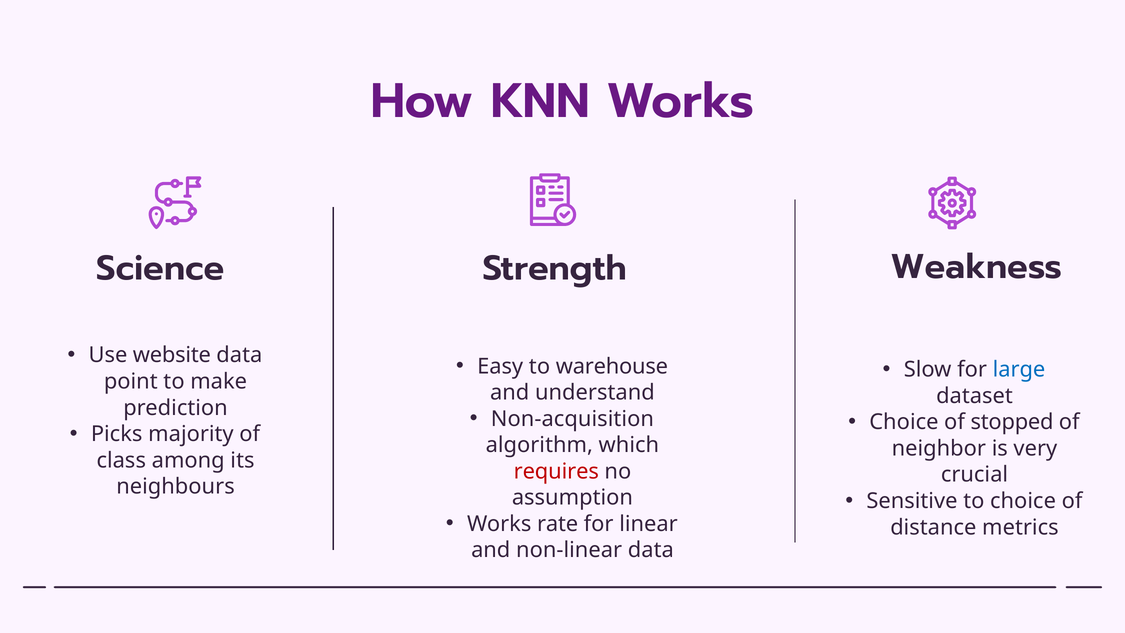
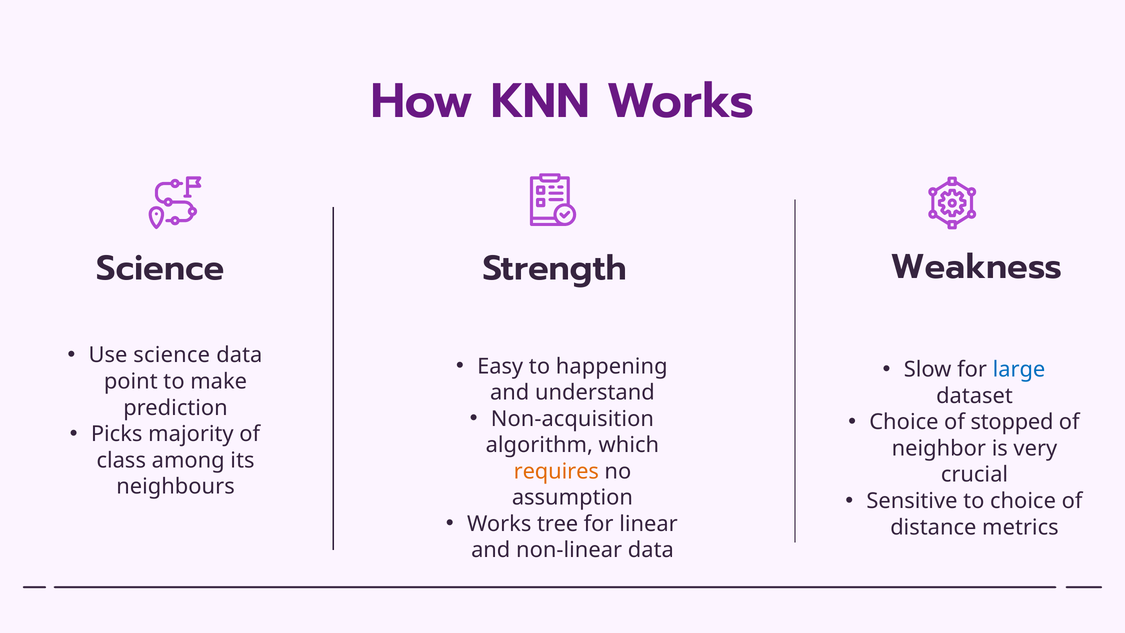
Use website: website -> science
warehouse: warehouse -> happening
requires colour: red -> orange
rate: rate -> tree
